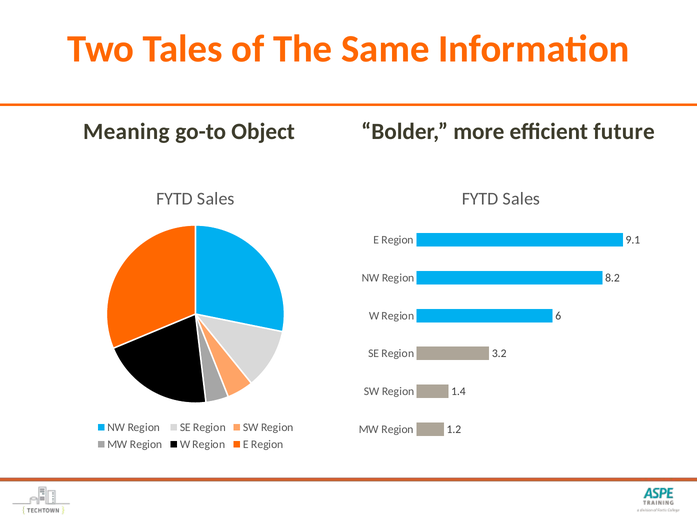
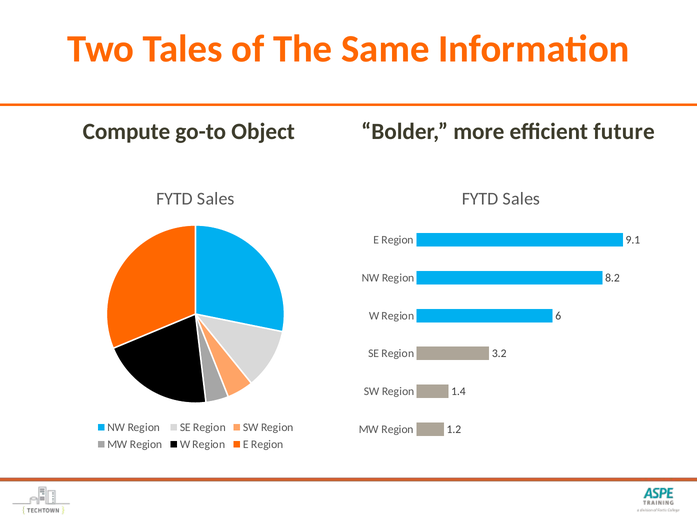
Meaning: Meaning -> Compute
